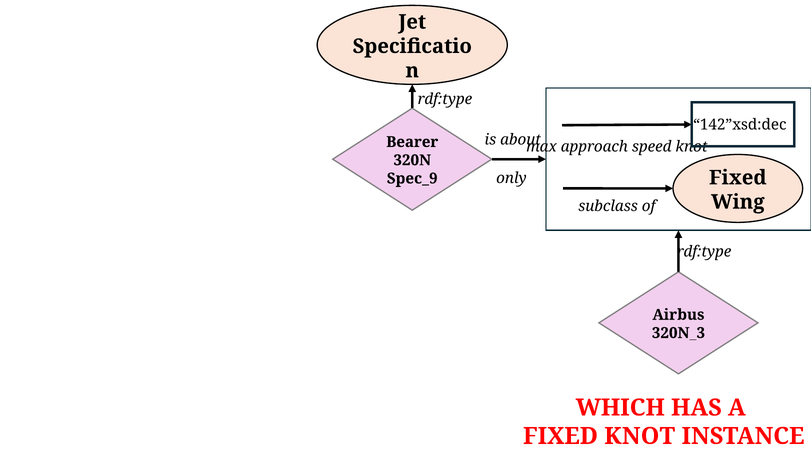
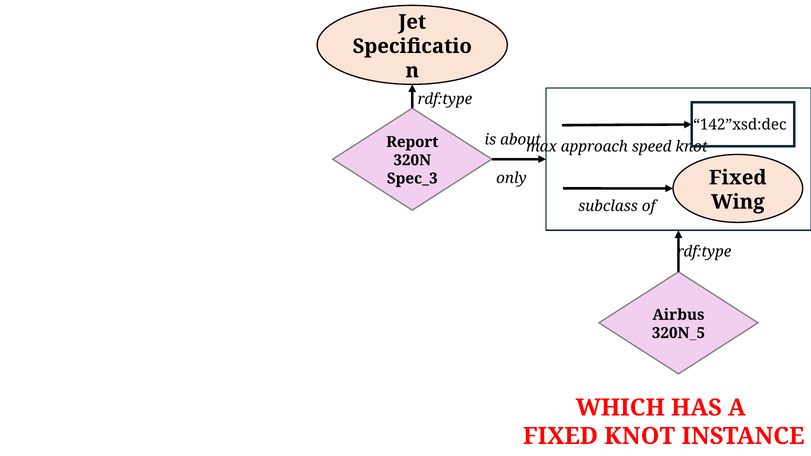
Bearer: Bearer -> Report
Spec_9: Spec_9 -> Spec_3
320N_3: 320N_3 -> 320N_5
